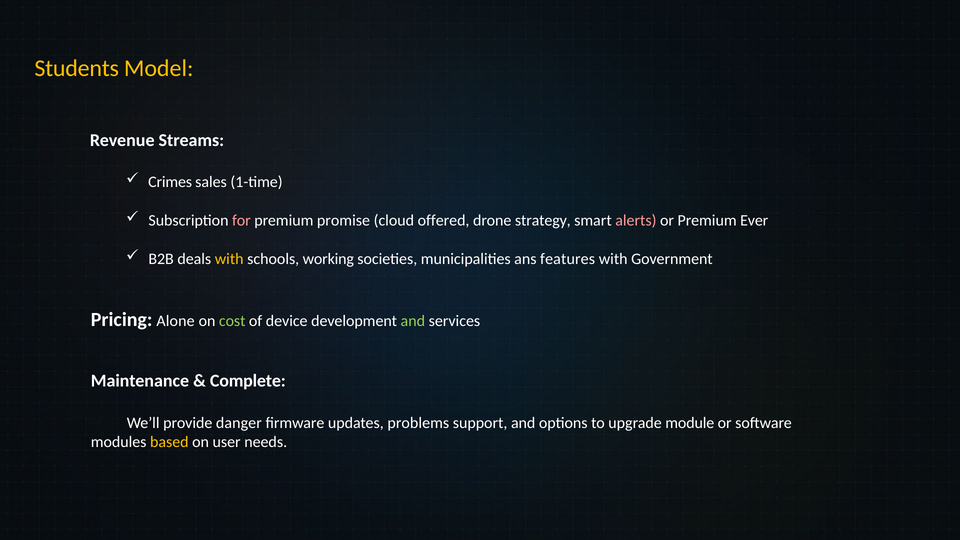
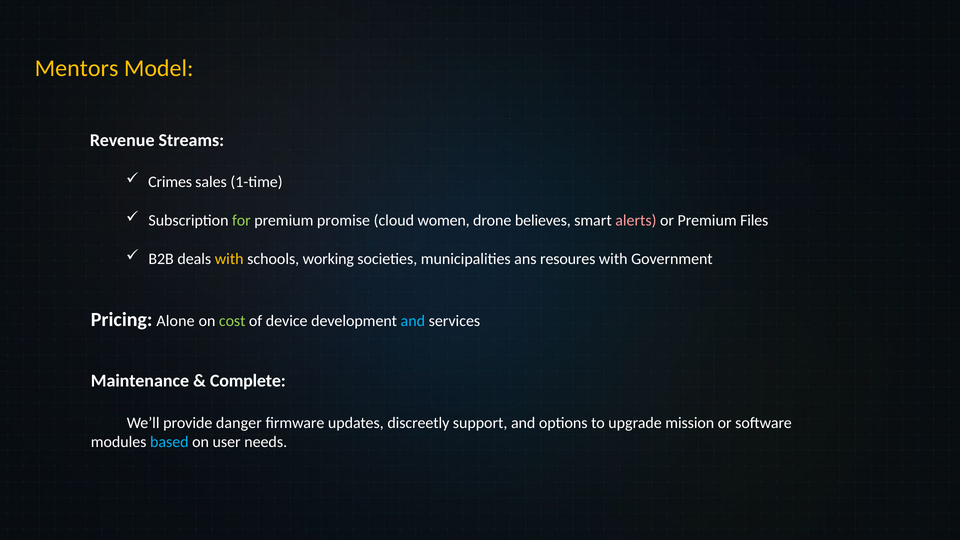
Students: Students -> Mentors
for colour: pink -> light green
offered: offered -> women
strategy: strategy -> believes
Ever: Ever -> Files
features: features -> resoures
and at (413, 321) colour: light green -> light blue
problems: problems -> discreetly
module: module -> mission
based colour: yellow -> light blue
